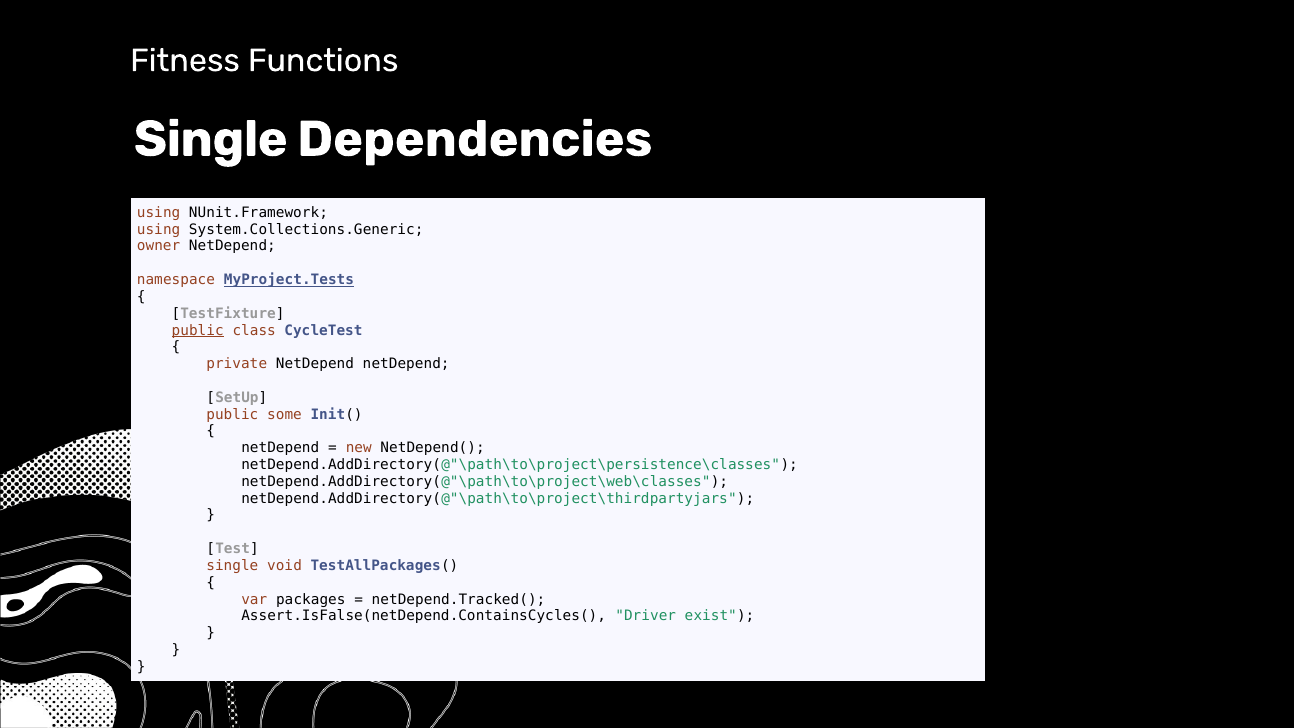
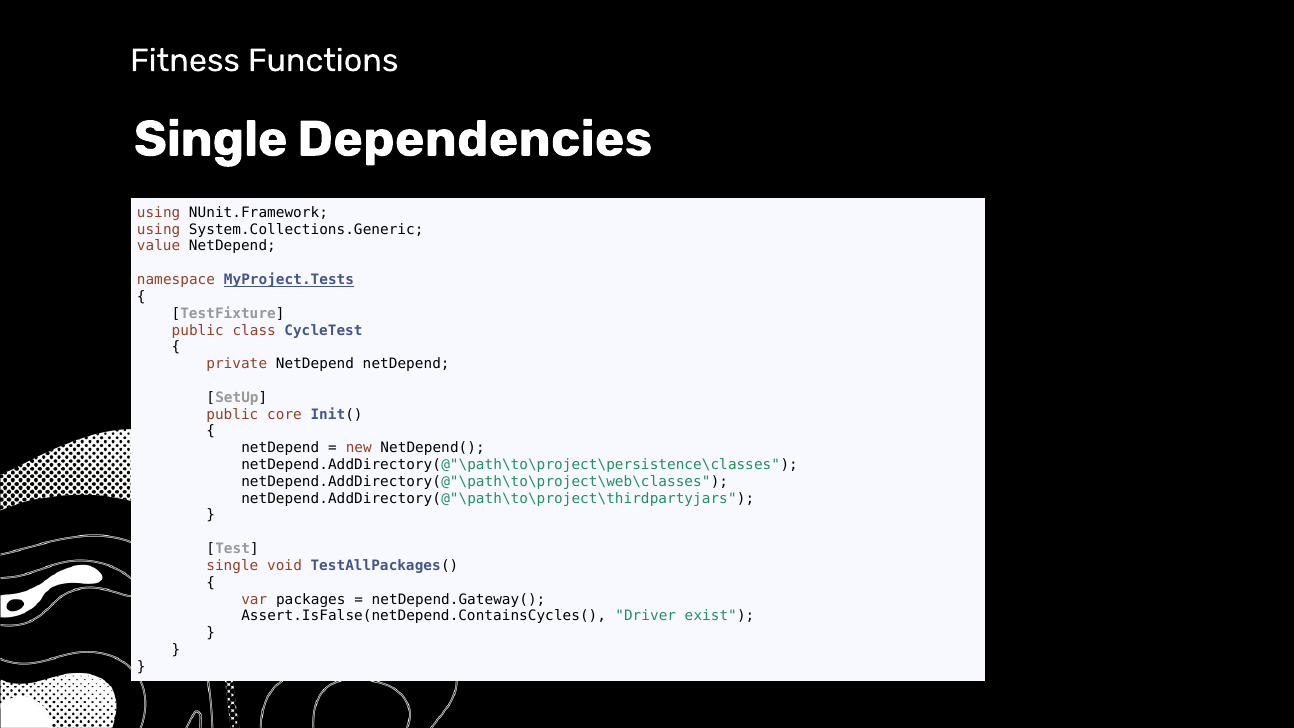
owner: owner -> value
public at (198, 330) underline: present -> none
some: some -> core
netDepend.Tracked(: netDepend.Tracked( -> netDepend.Gateway(
